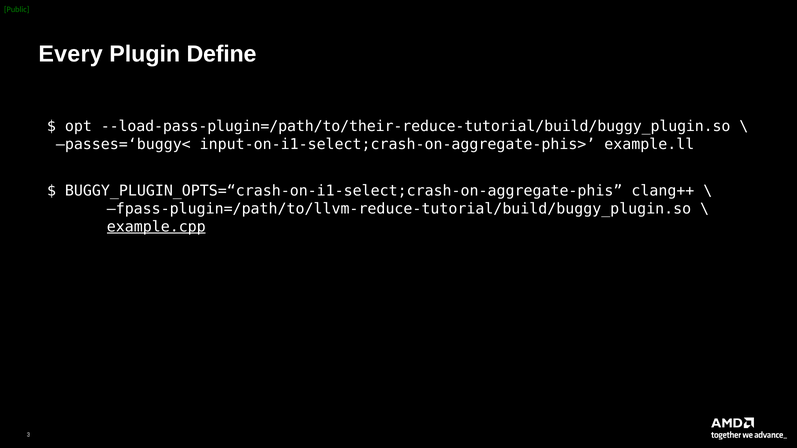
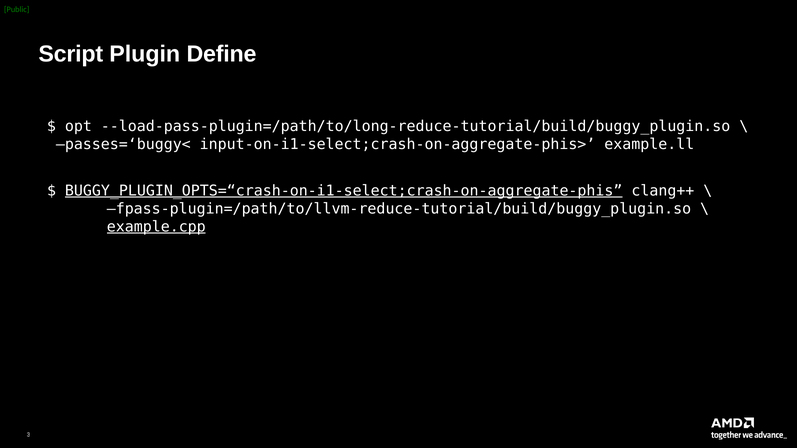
Every: Every -> Script
--load-pass-plugin=/path/to/their-reduce-tutorial/build/buggy_plugin.so: --load-pass-plugin=/path/to/their-reduce-tutorial/build/buggy_plugin.so -> --load-pass-plugin=/path/to/long-reduce-tutorial/build/buggy_plugin.so
BUGGY_PLUGIN_OPTS=“crash-on-i1-select;crash-on-aggregate-phis underline: none -> present
